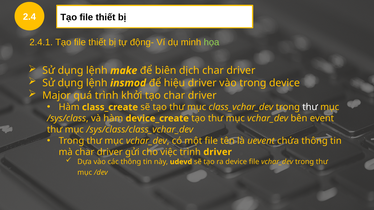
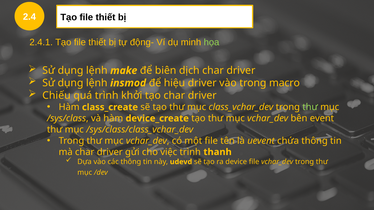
trong device: device -> macro
Major: Major -> Chiếu
thư at (310, 107) colour: white -> light green
trình driver: driver -> thanh
